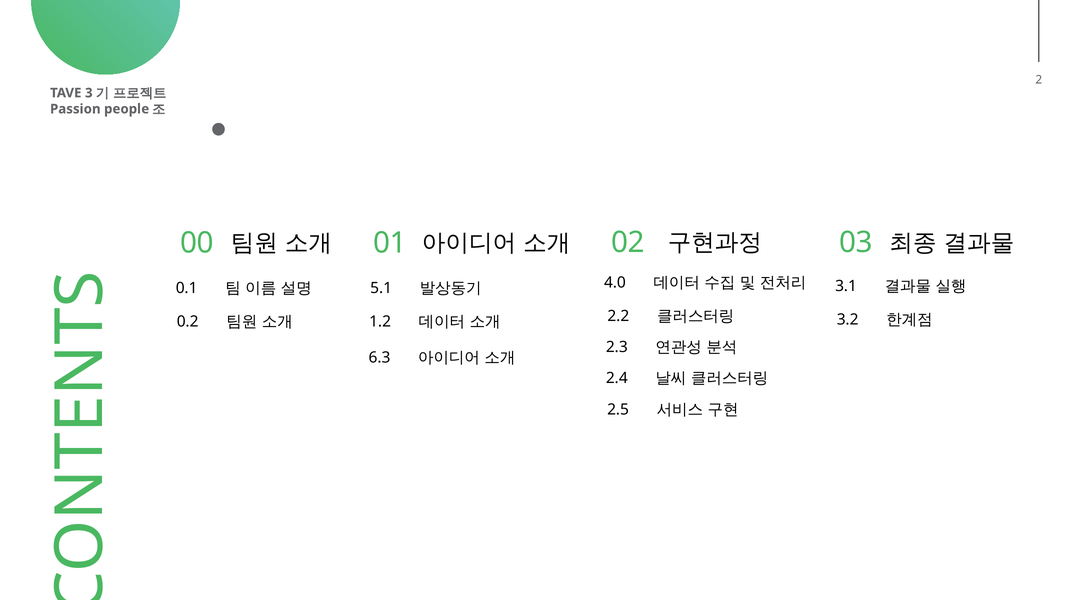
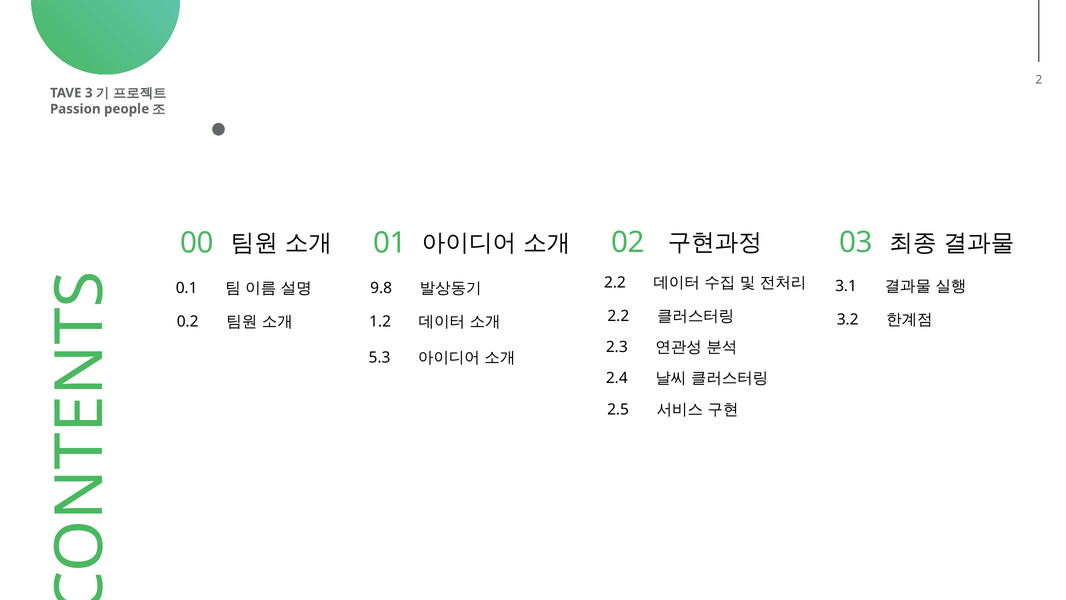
5.1: 5.1 -> 9.8
4.0 at (615, 282): 4.0 -> 2.2
6.3: 6.3 -> 5.3
